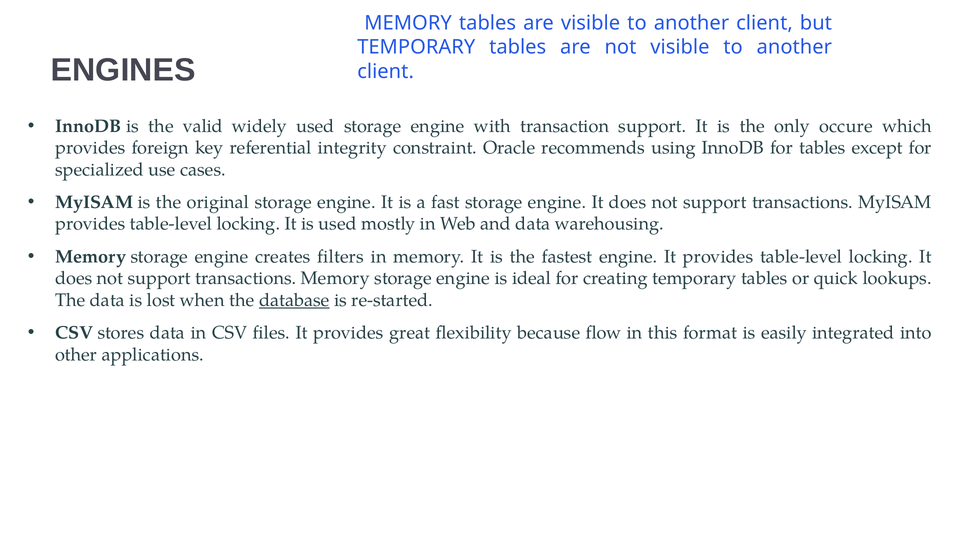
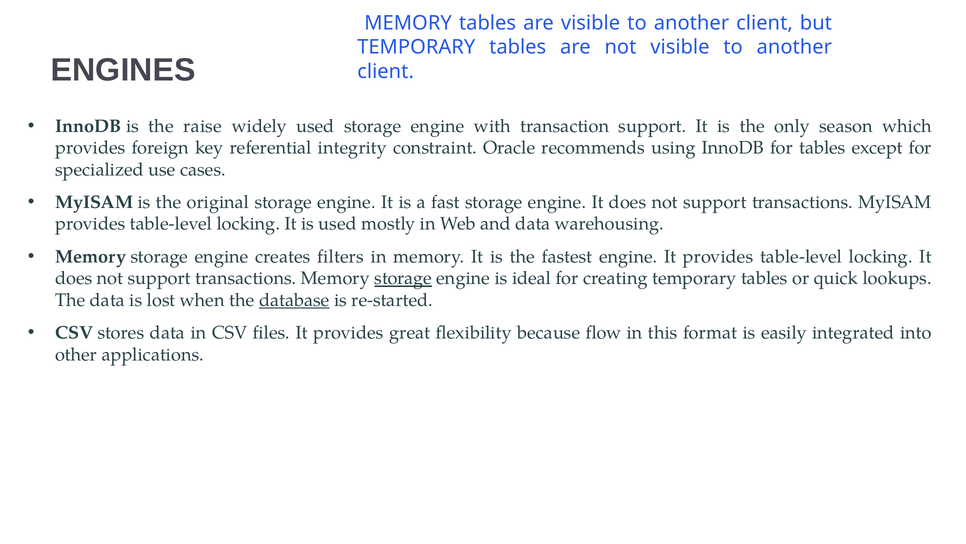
valid: valid -> raise
occure: occure -> season
storage at (403, 278) underline: none -> present
